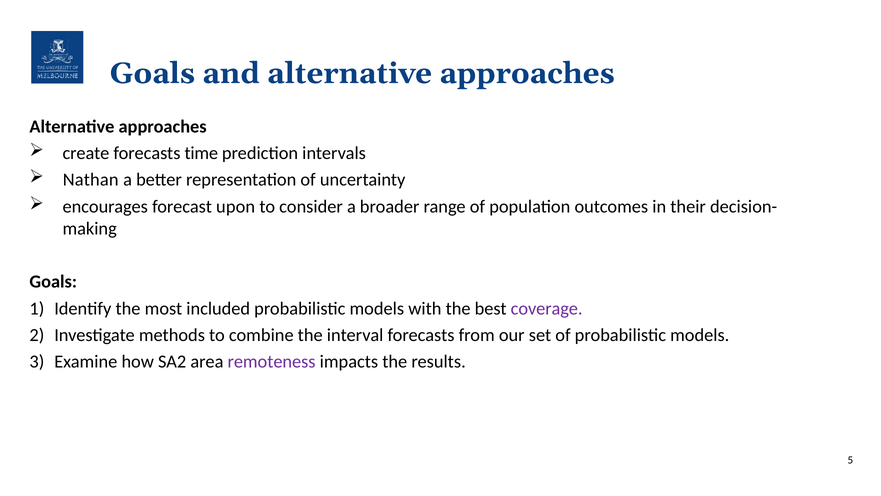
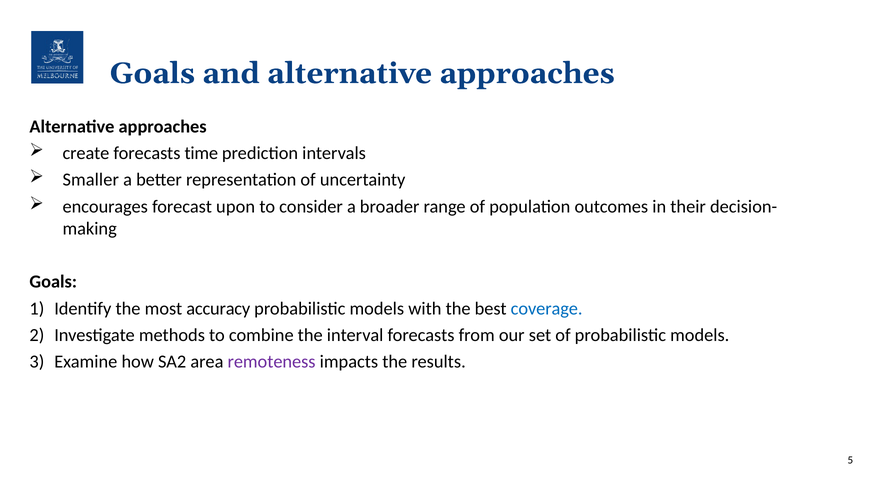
Nathan: Nathan -> Smaller
included: included -> accuracy
coverage colour: purple -> blue
